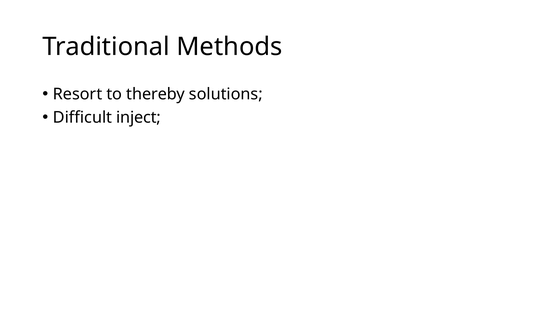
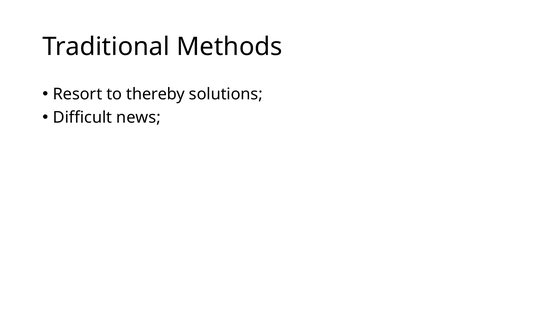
inject: inject -> news
